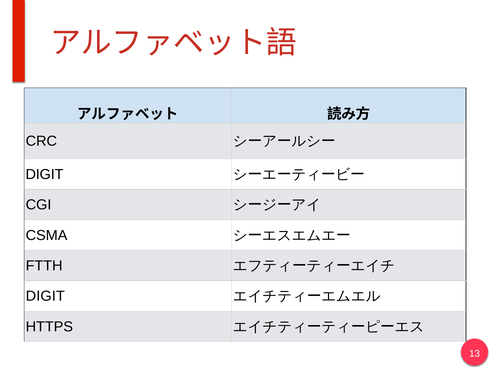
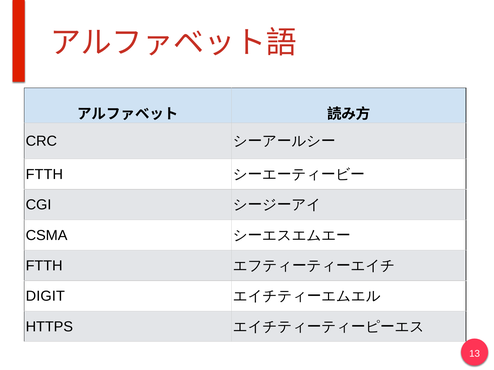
DIGIT at (44, 175): DIGIT -> FTTH
